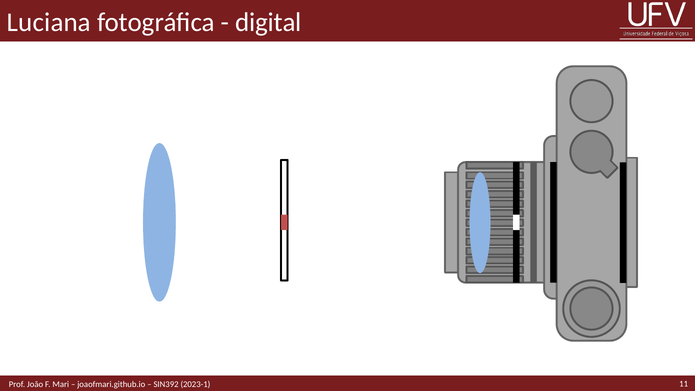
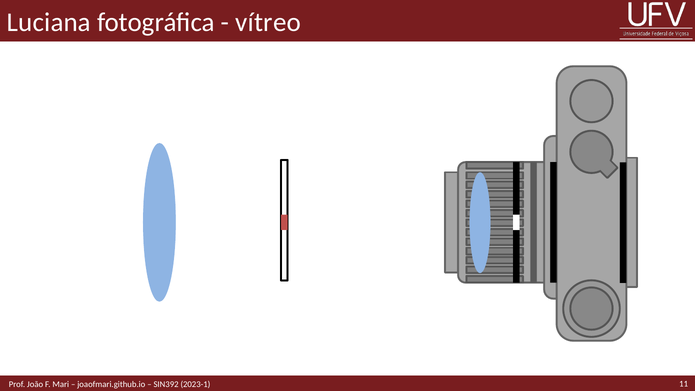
digital: digital -> vítreo
